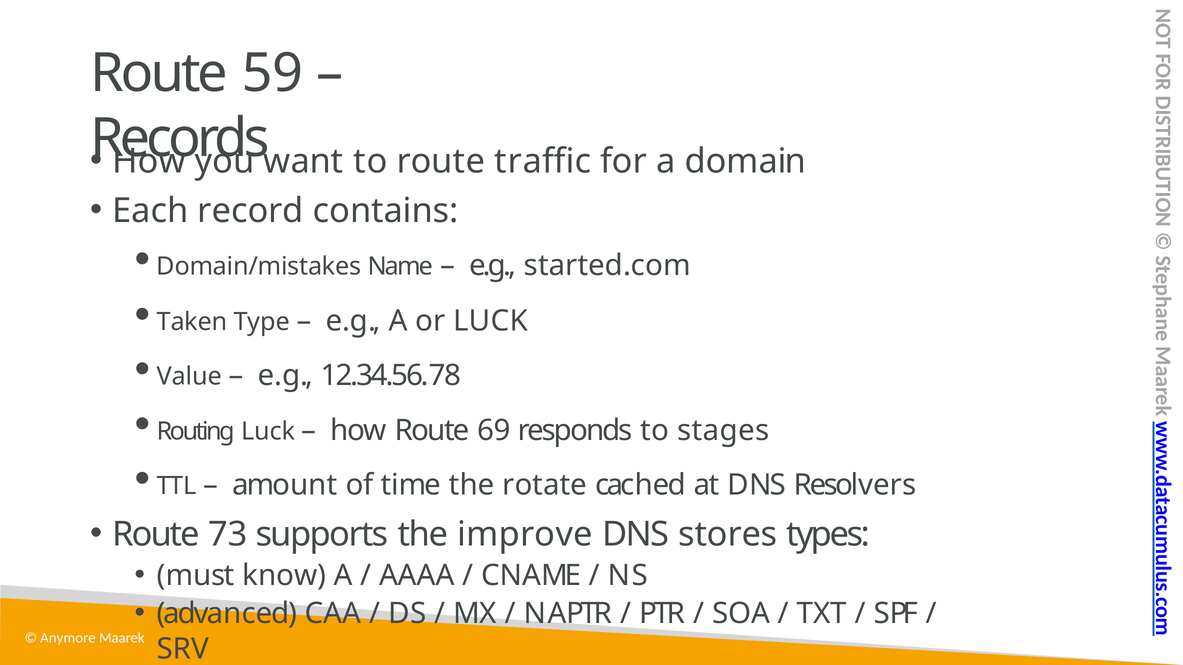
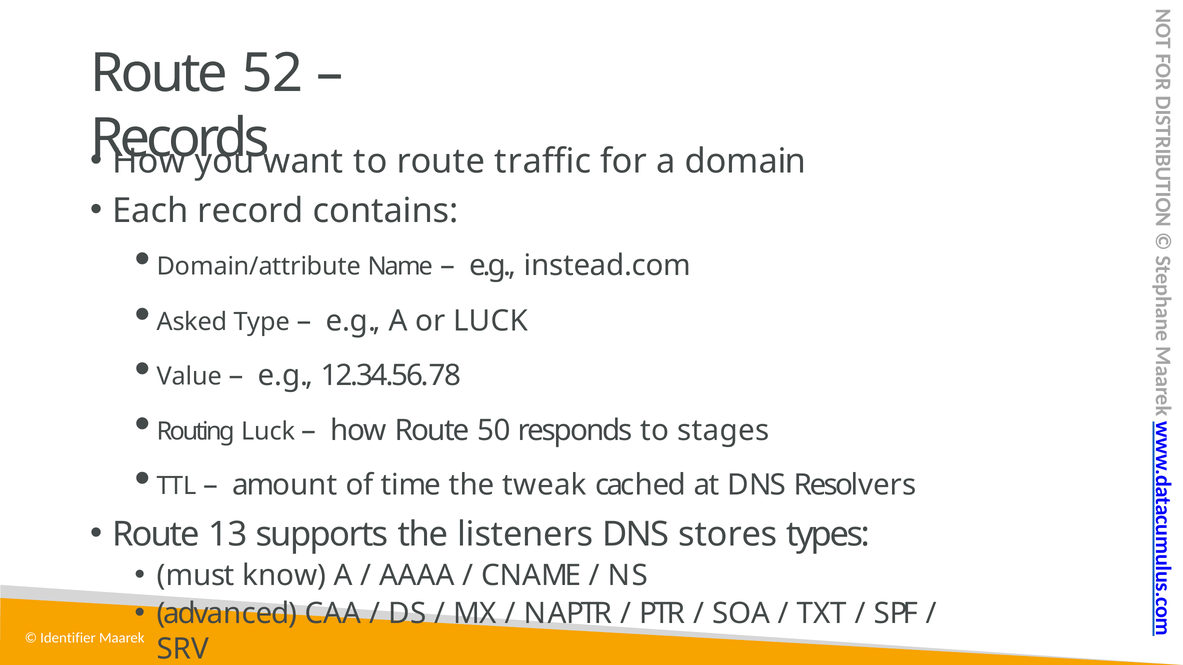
59: 59 -> 52
Domain/mistakes: Domain/mistakes -> Domain/attribute
started.com: started.com -> instead.com
Taken: Taken -> Asked
69: 69 -> 50
rotate: rotate -> tweak
73: 73 -> 13
improve: improve -> listeners
Anymore: Anymore -> Identifier
